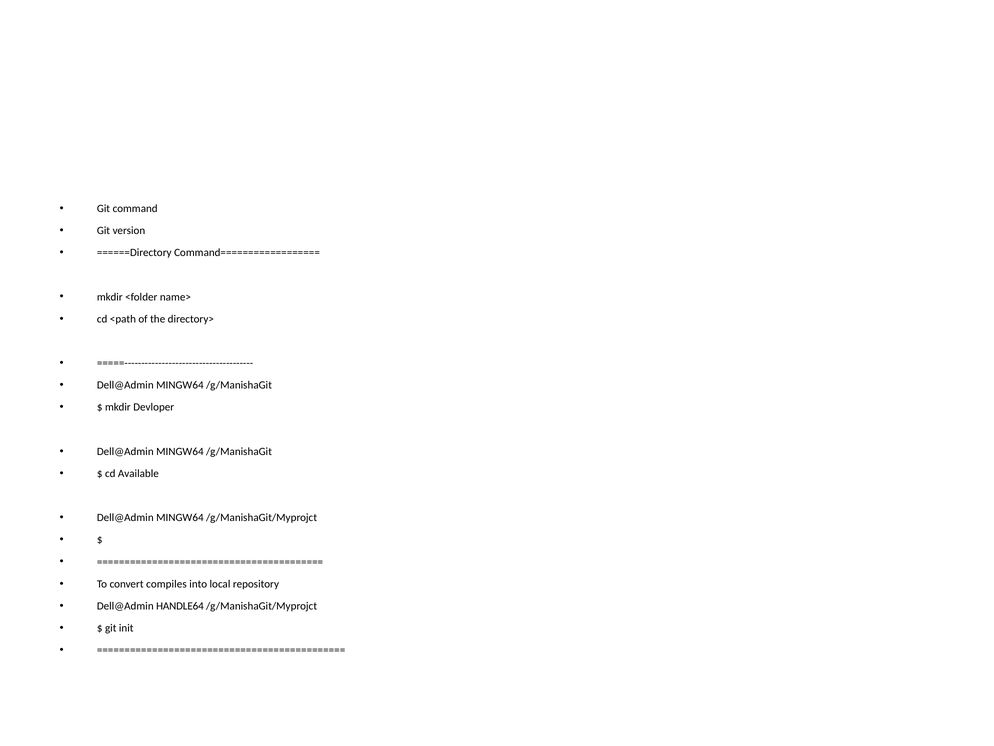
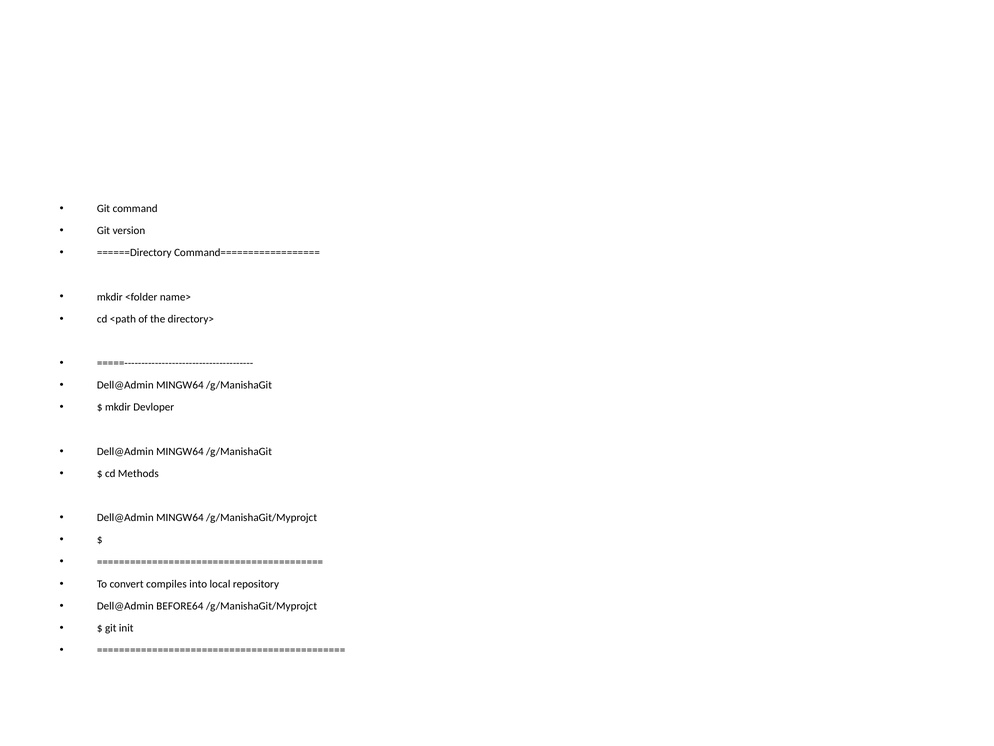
Available: Available -> Methods
HANDLE64: HANDLE64 -> BEFORE64
